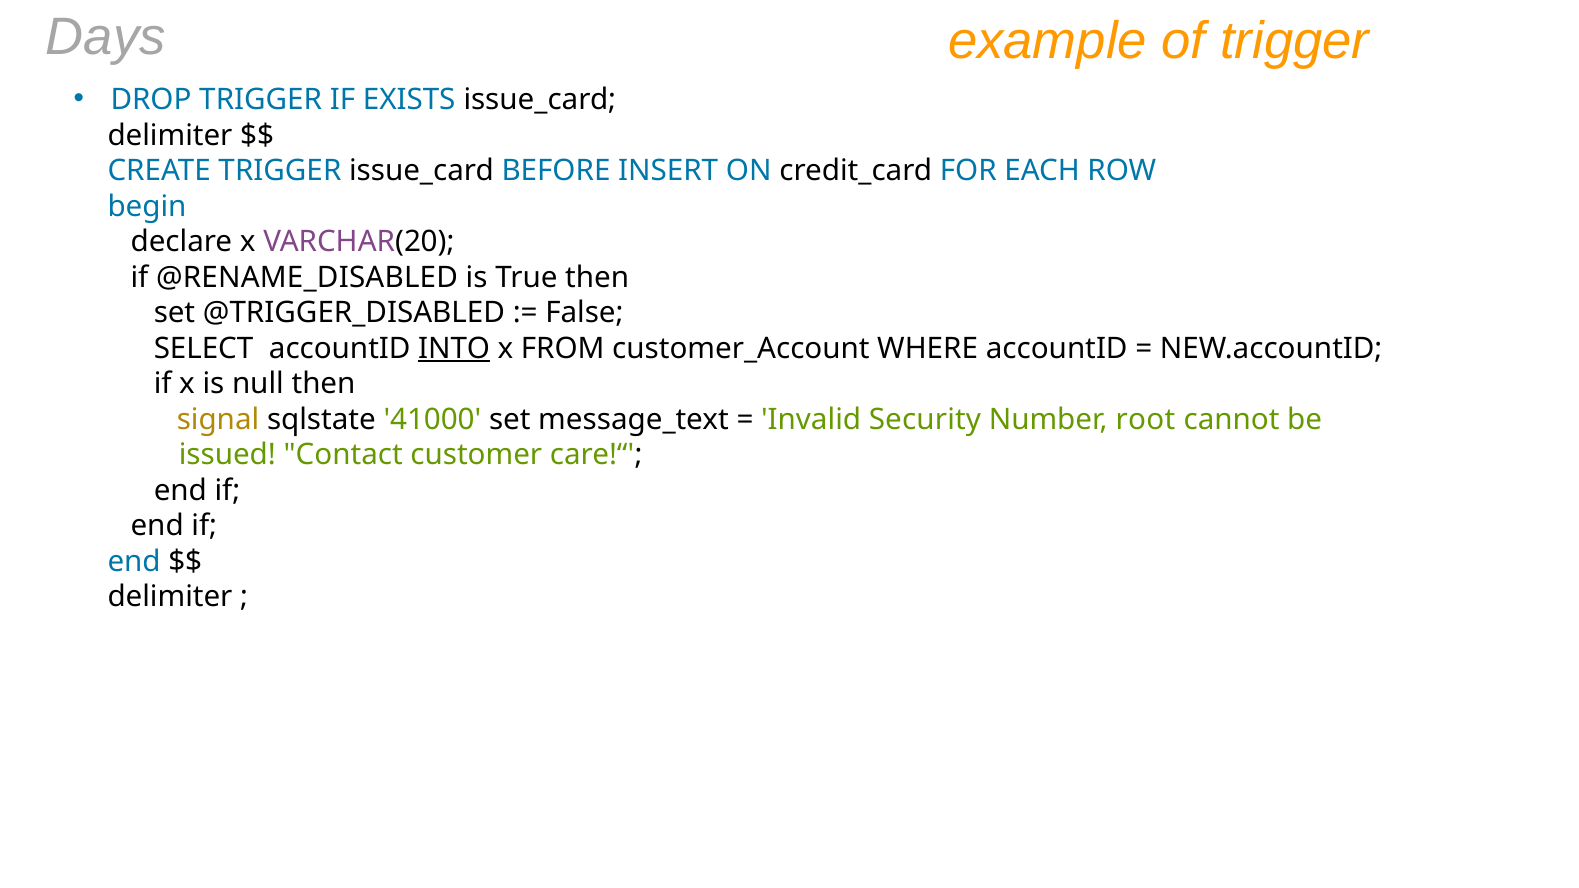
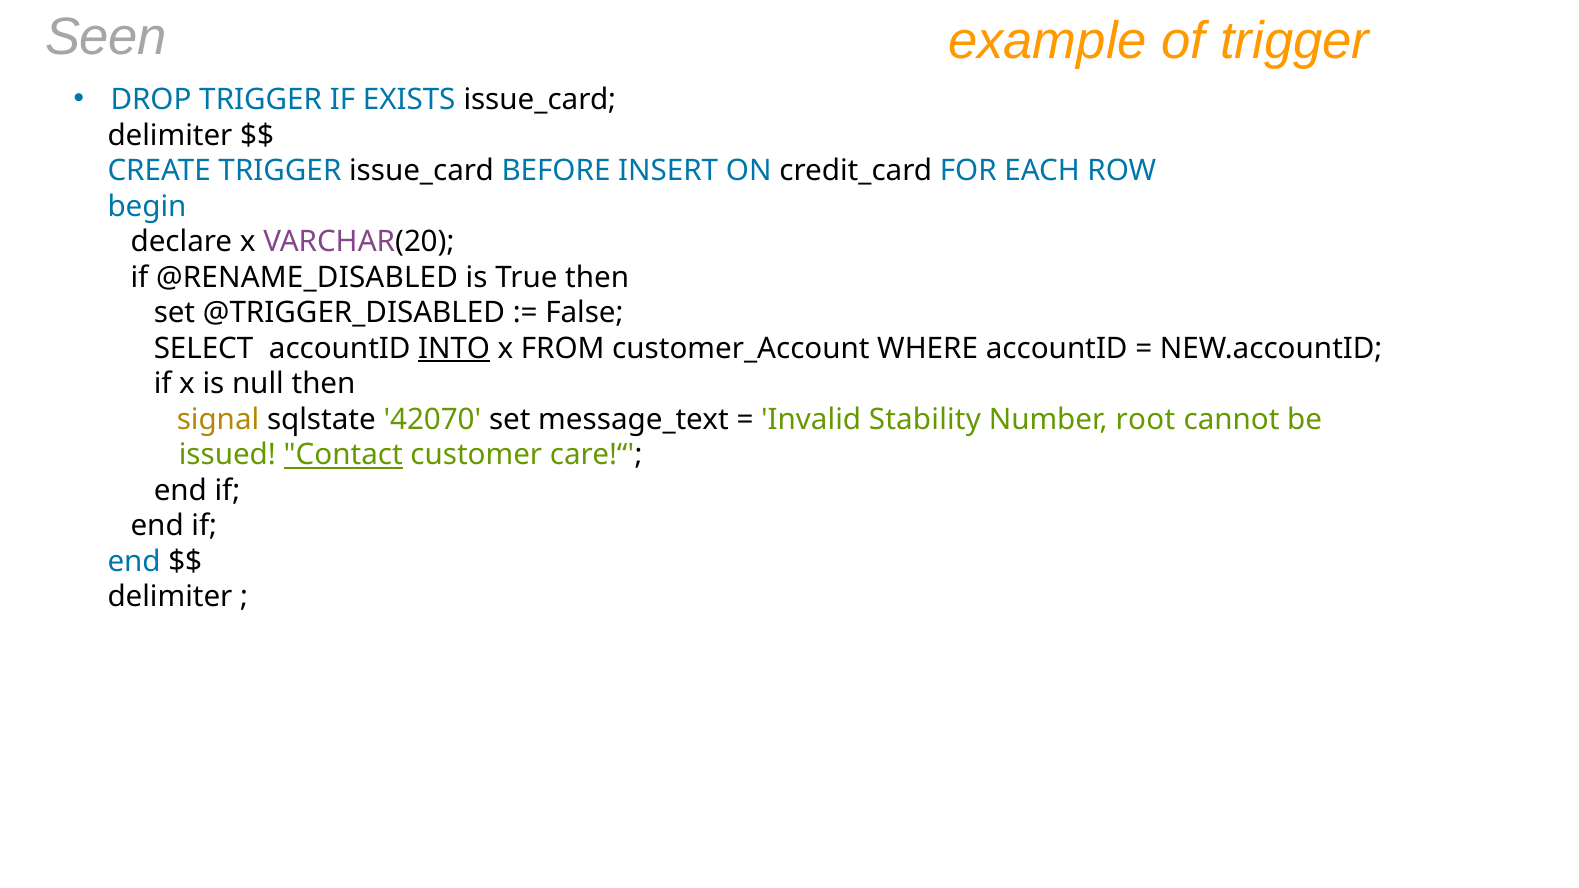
Days: Days -> Seen
41000: 41000 -> 42070
Security: Security -> Stability
Contact underline: none -> present
